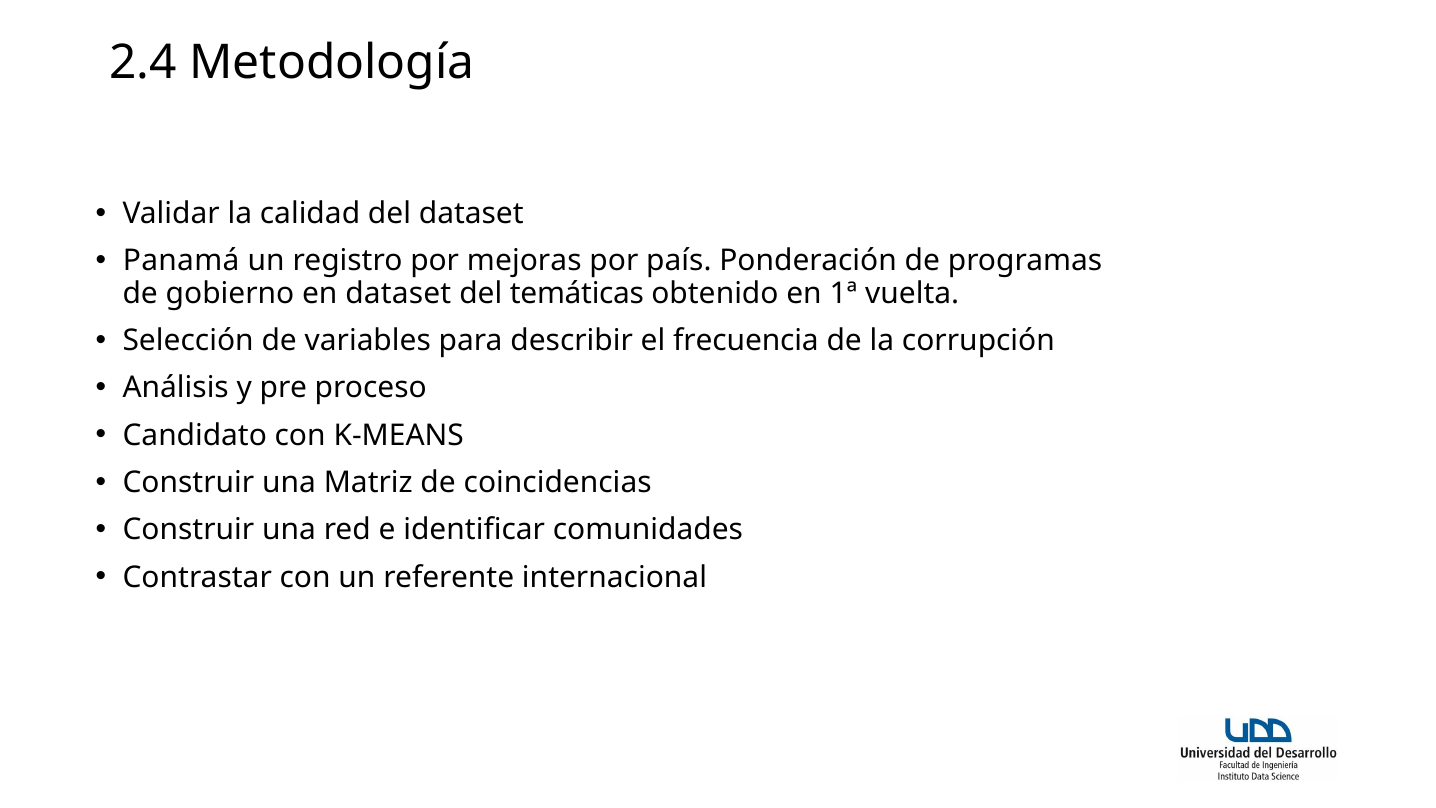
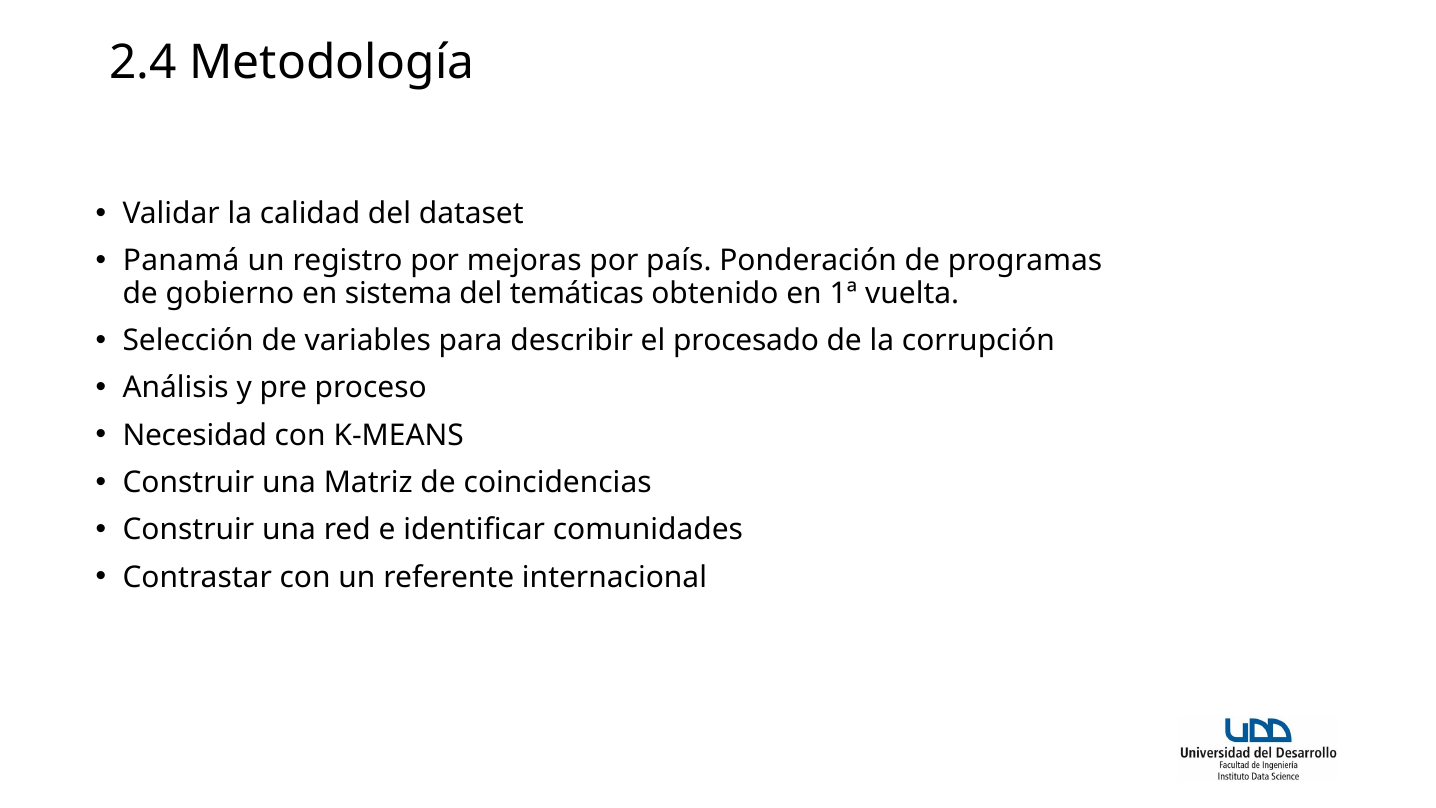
en dataset: dataset -> sistema
frecuencia: frecuencia -> procesado
Candidato: Candidato -> Necesidad
